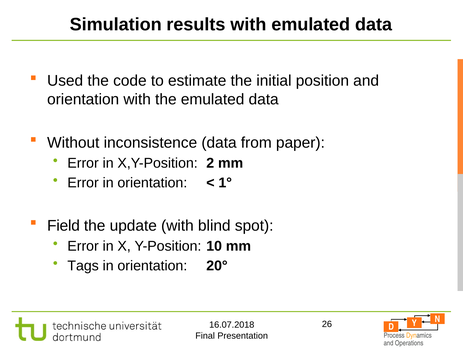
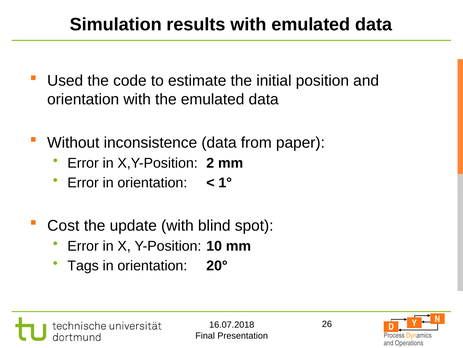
Field: Field -> Cost
